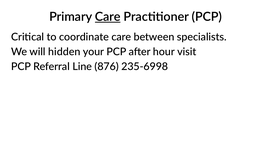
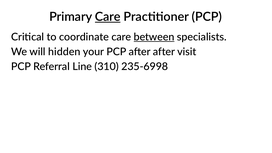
between underline: none -> present
after hour: hour -> after
876: 876 -> 310
